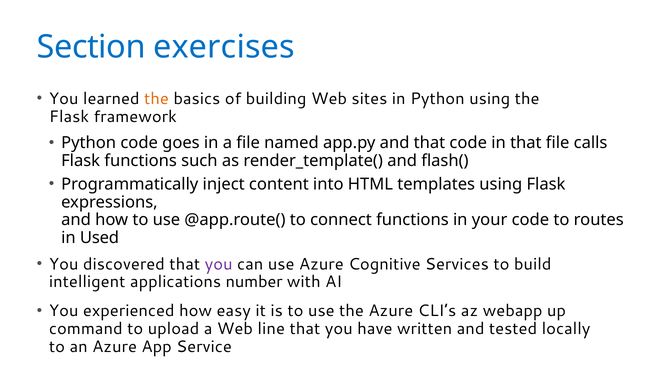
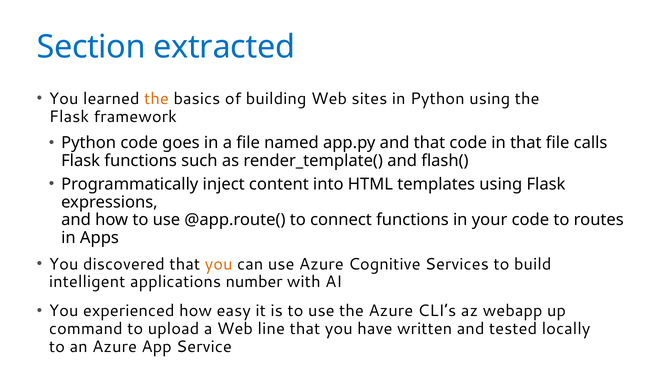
exercises: exercises -> extracted
Used: Used -> Apps
you at (219, 264) colour: purple -> orange
